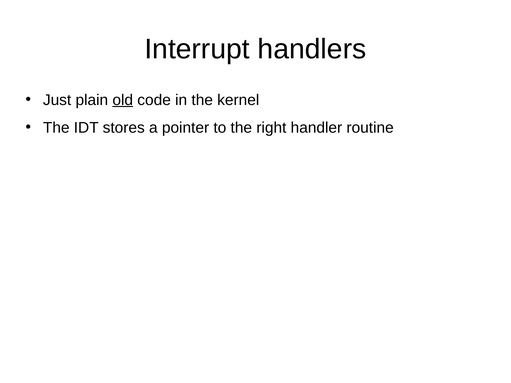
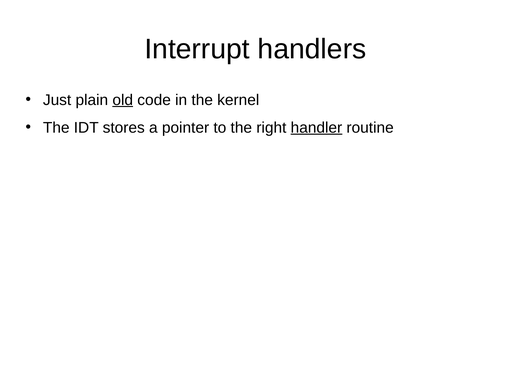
handler underline: none -> present
